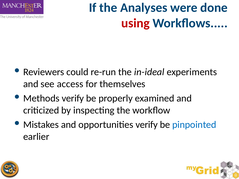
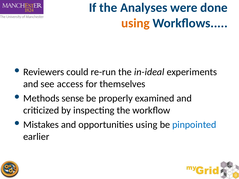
using at (135, 23) colour: red -> orange
Methods verify: verify -> sense
opportunities verify: verify -> using
